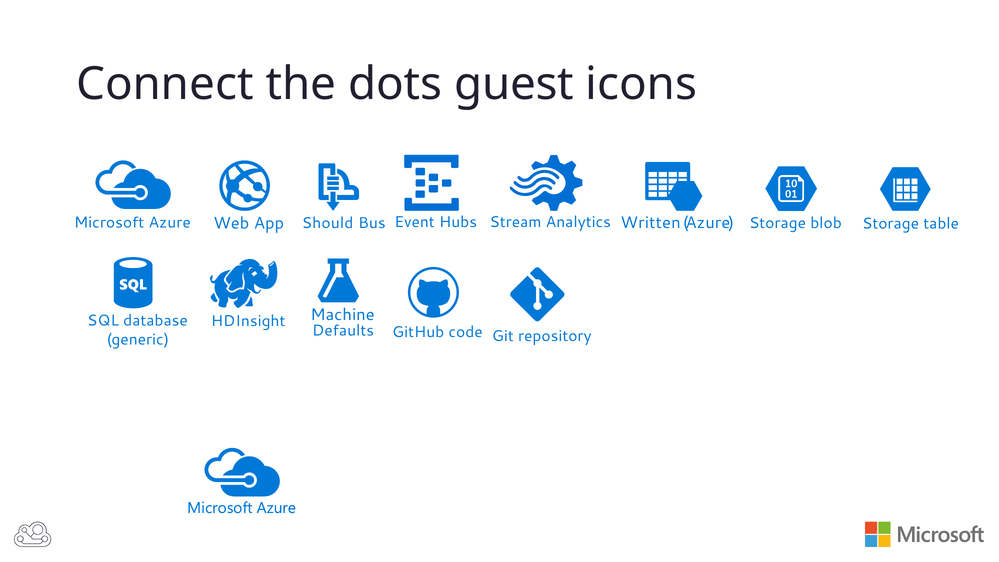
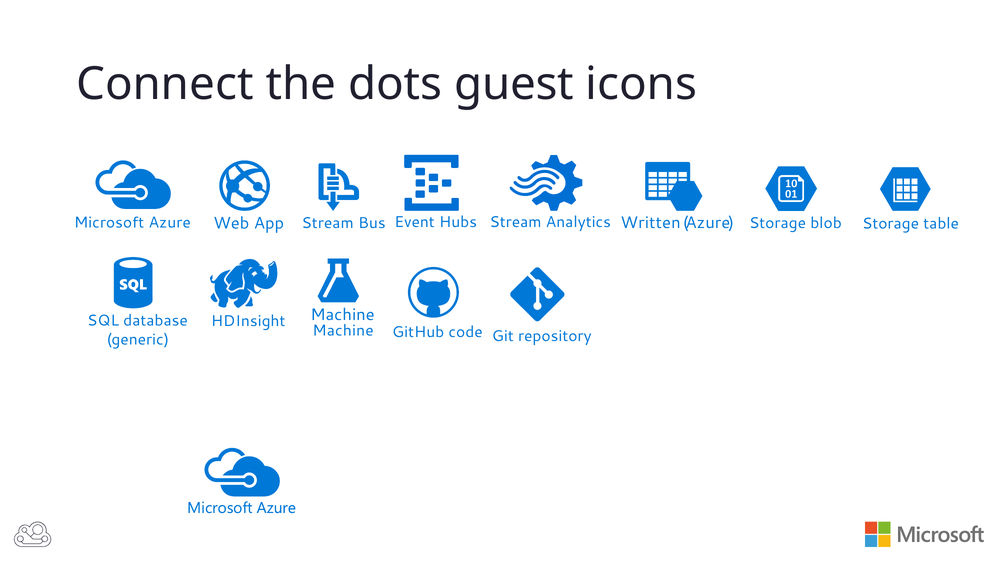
Should at (328, 223): Should -> Stream
Defaults at (343, 330): Defaults -> Machine
